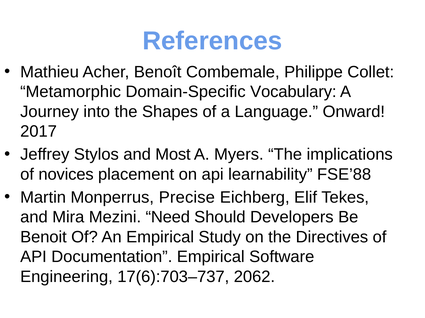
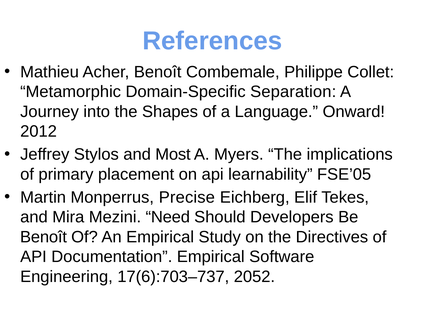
Vocabulary: Vocabulary -> Separation
2017: 2017 -> 2012
novices: novices -> primary
FSE’88: FSE’88 -> FSE’05
Benoit at (43, 238): Benoit -> Benoît
2062: 2062 -> 2052
